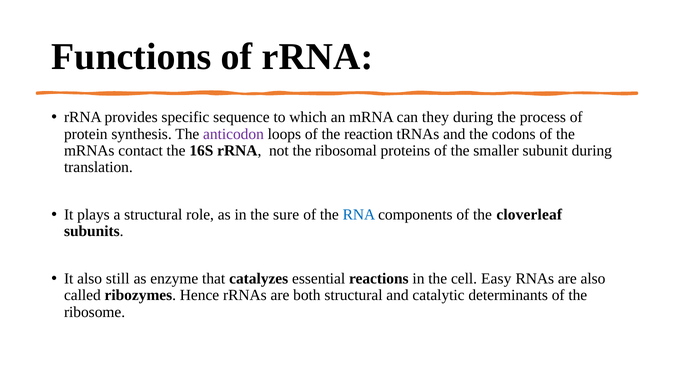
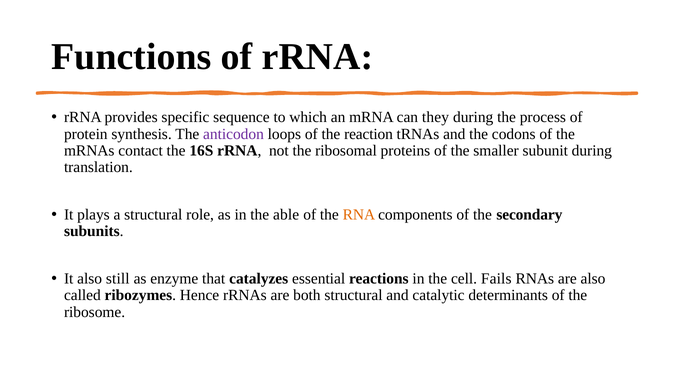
sure: sure -> able
RNA colour: blue -> orange
cloverleaf: cloverleaf -> secondary
Easy: Easy -> Fails
